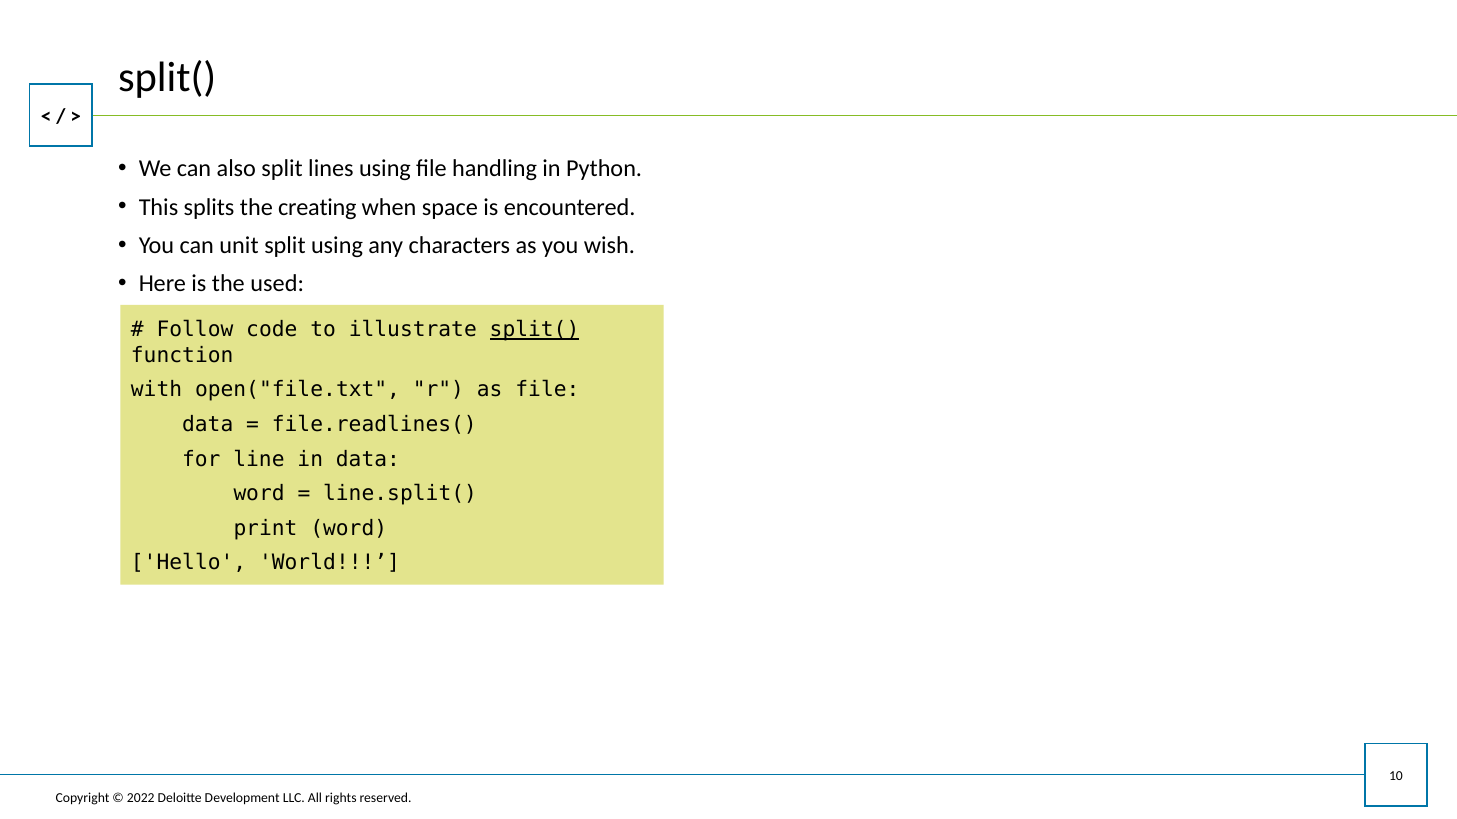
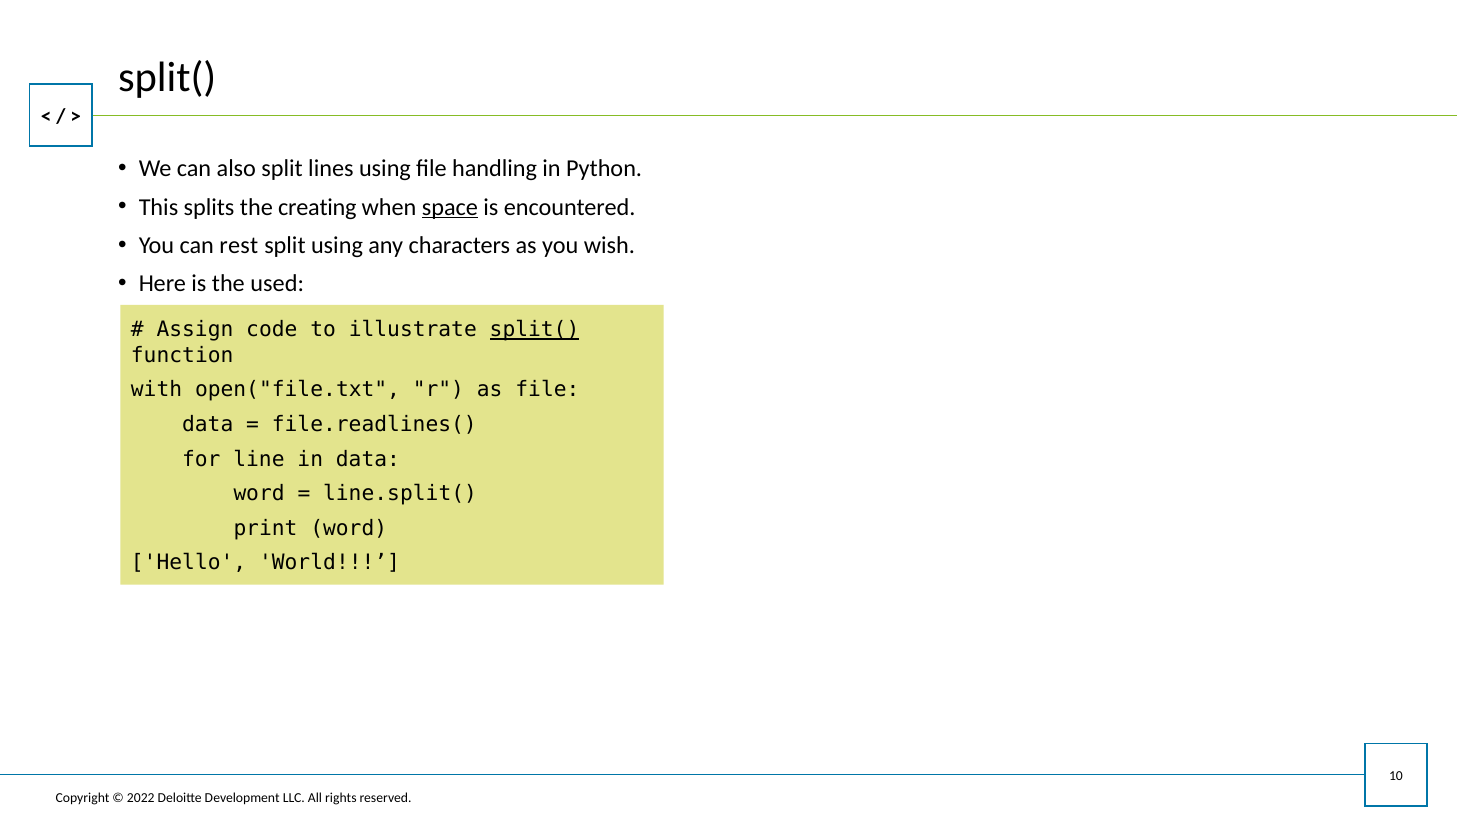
space underline: none -> present
unit: unit -> rest
Follow: Follow -> Assign
